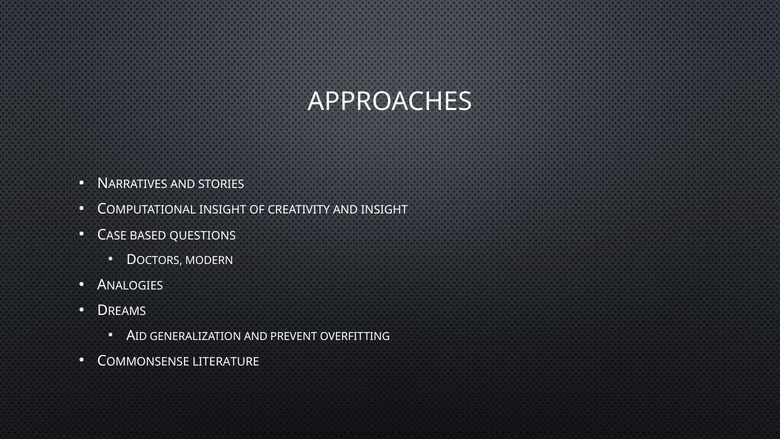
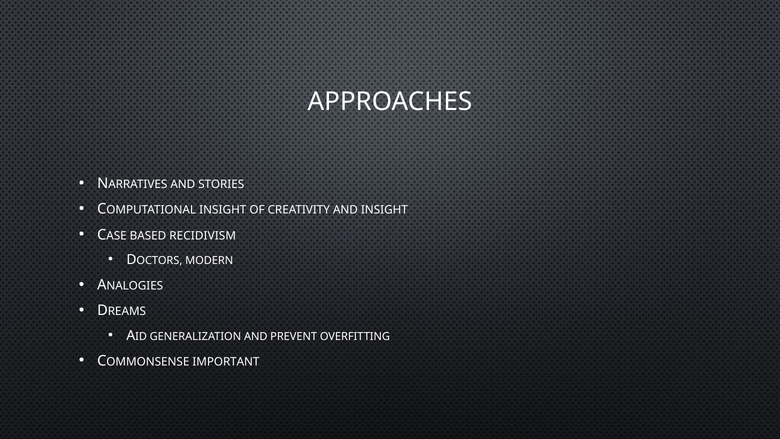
QUESTIONS: QUESTIONS -> RECIDIVISM
LITERATURE: LITERATURE -> IMPORTANT
